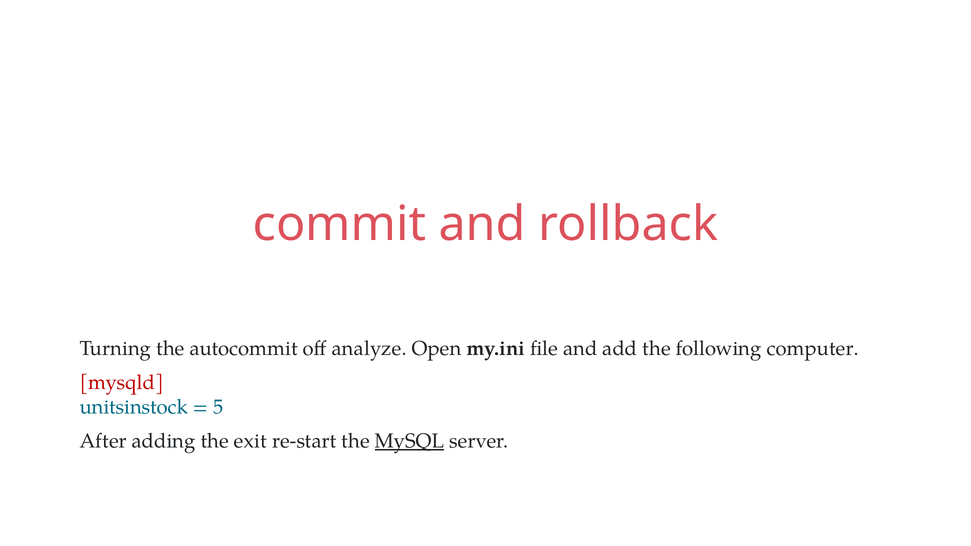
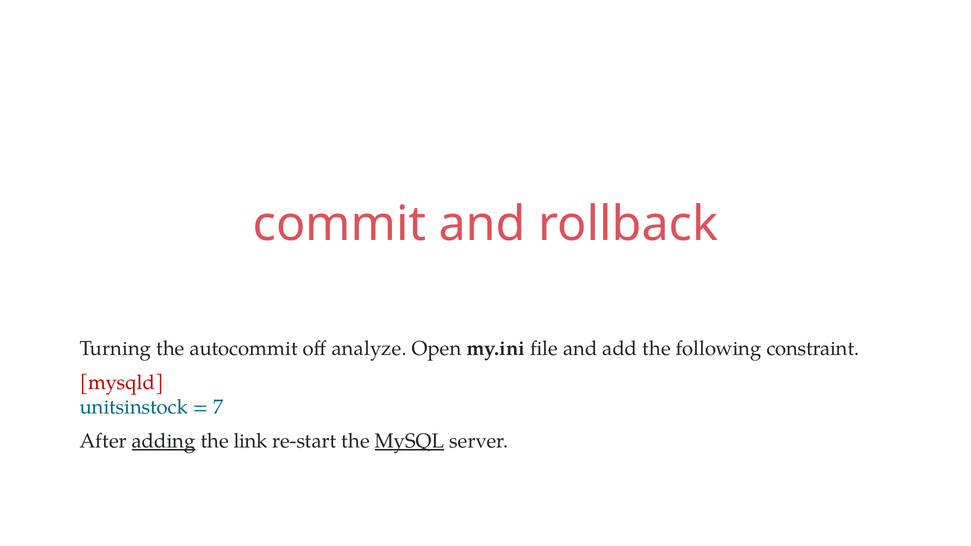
computer: computer -> constraint
5: 5 -> 7
adding underline: none -> present
exit: exit -> link
